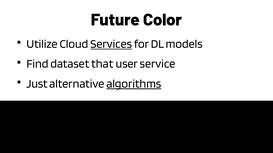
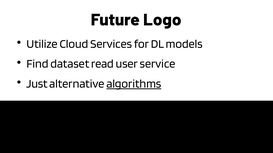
Color: Color -> Logo
Services underline: present -> none
that: that -> read
